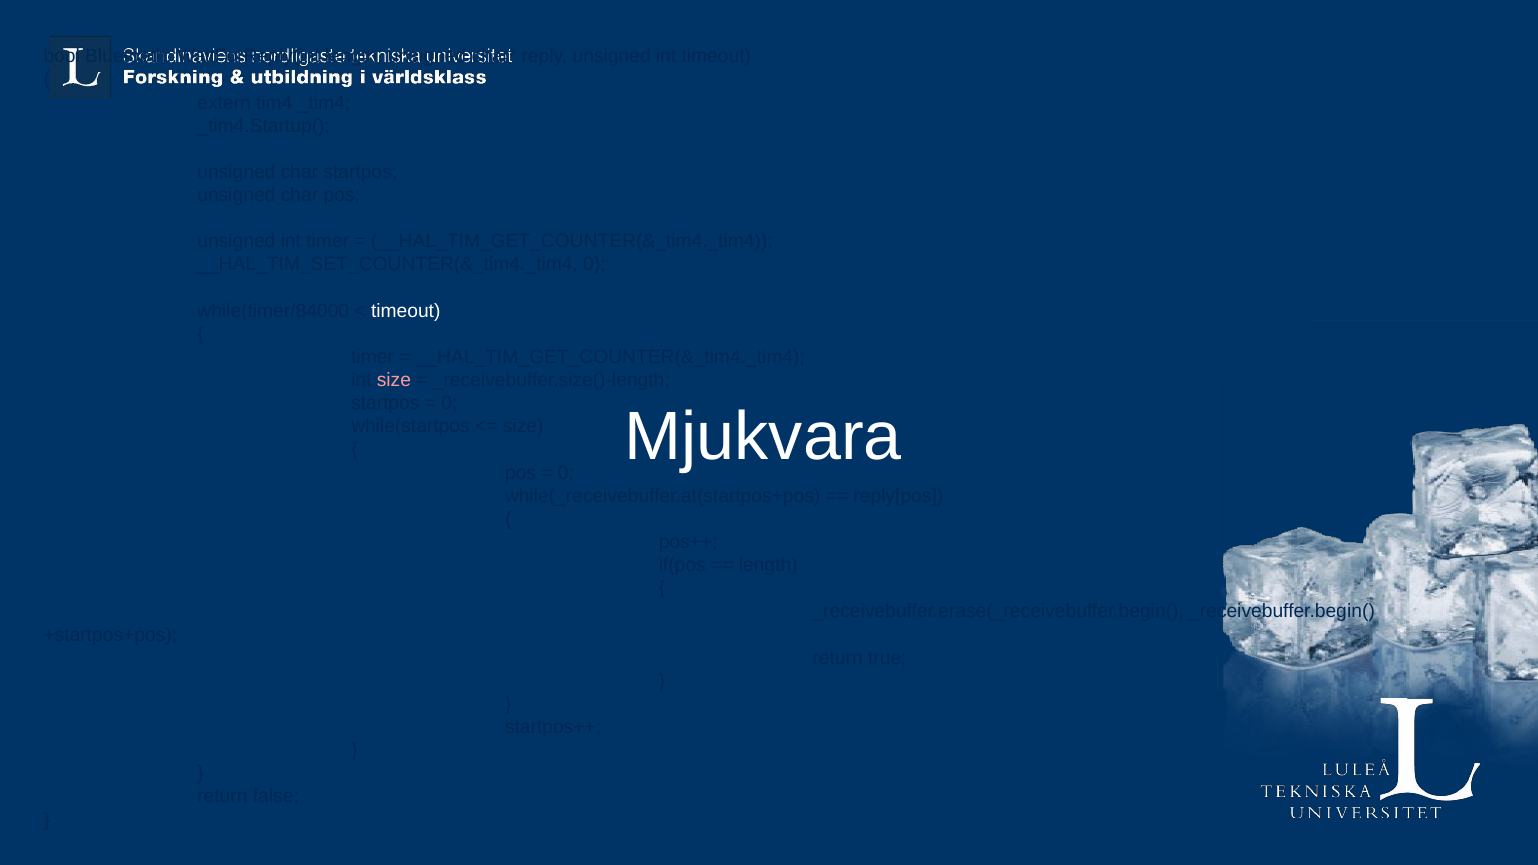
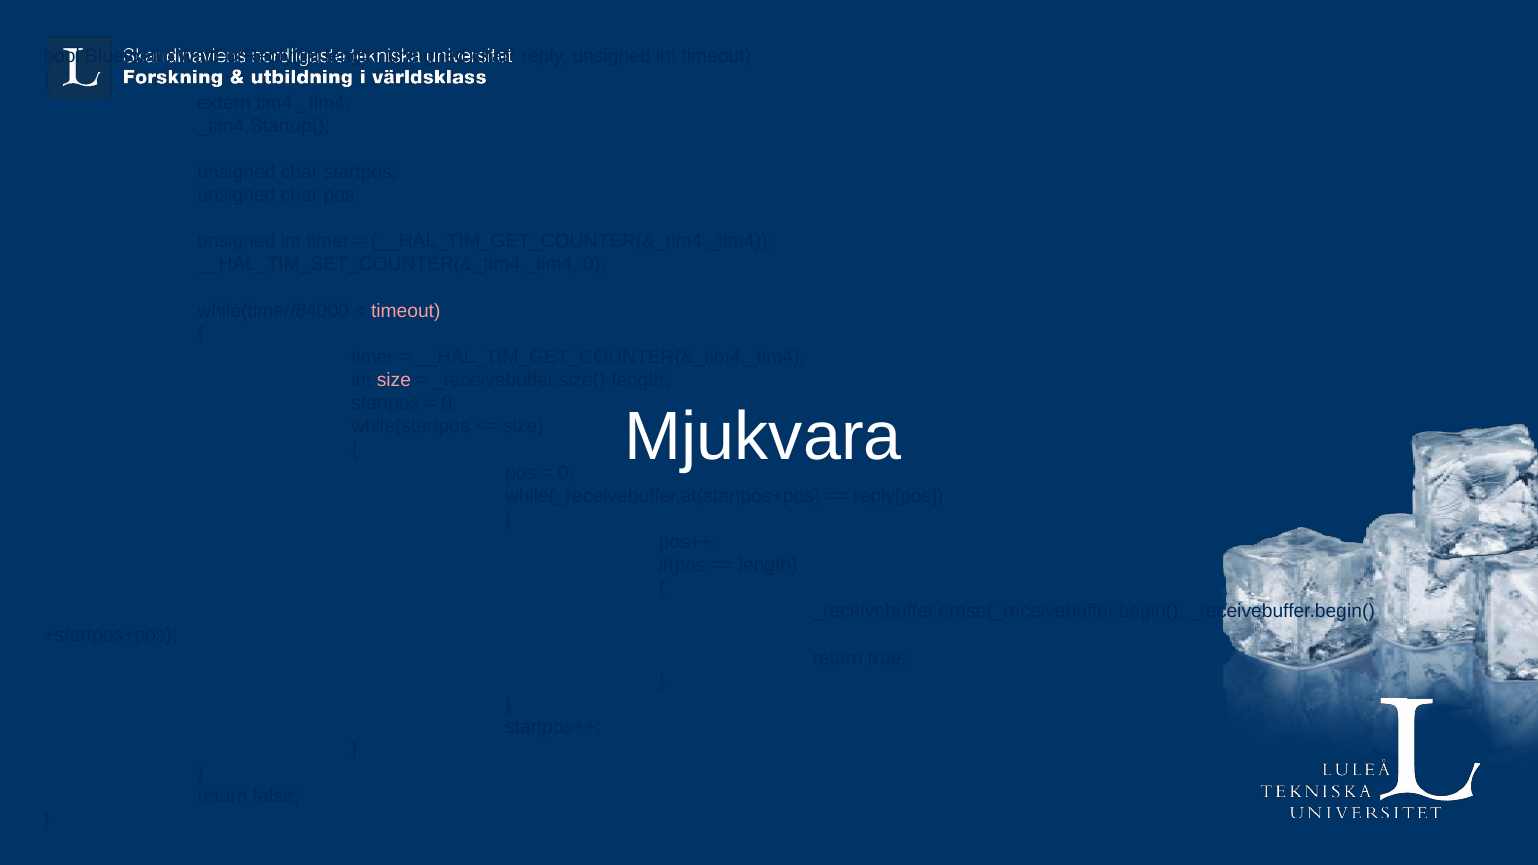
timeout at (406, 311) colour: white -> pink
